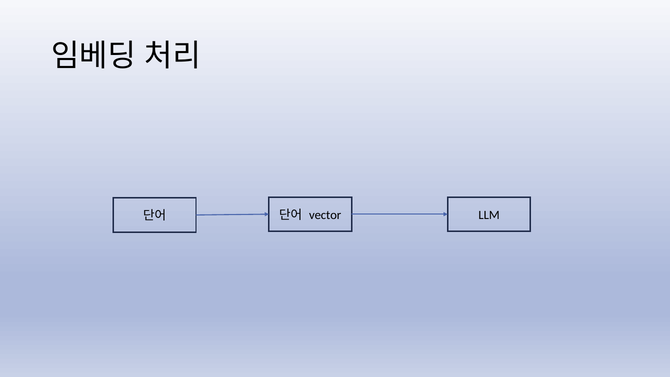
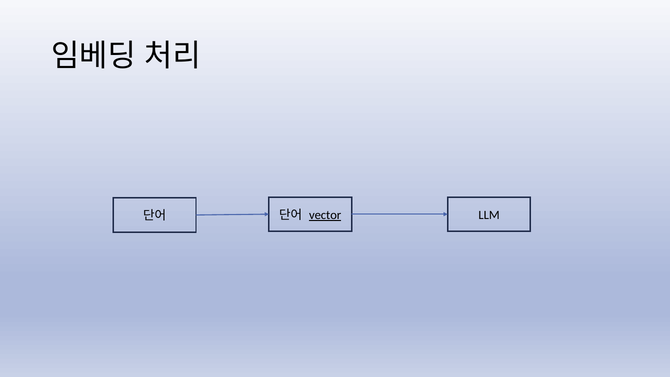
vector underline: none -> present
